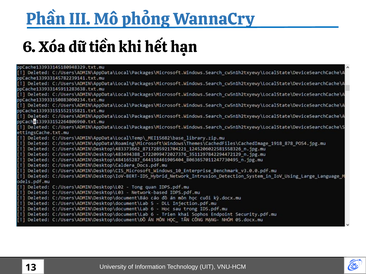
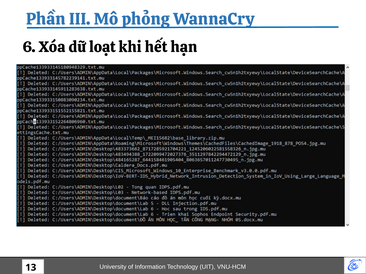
tiền: tiền -> loạt
